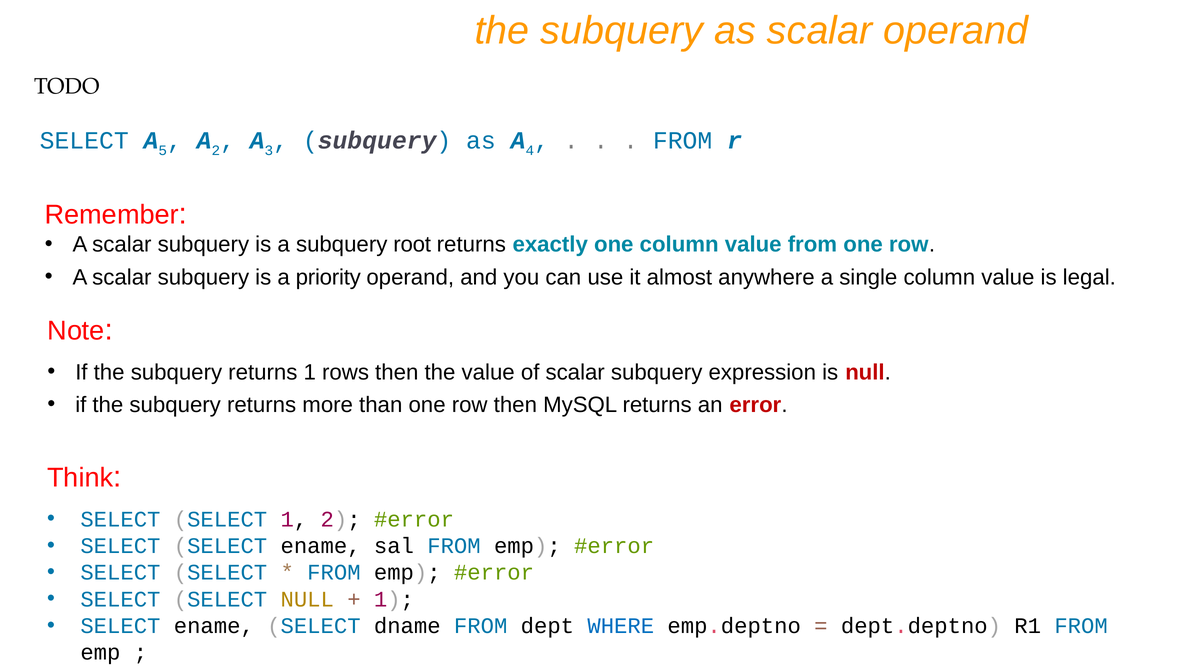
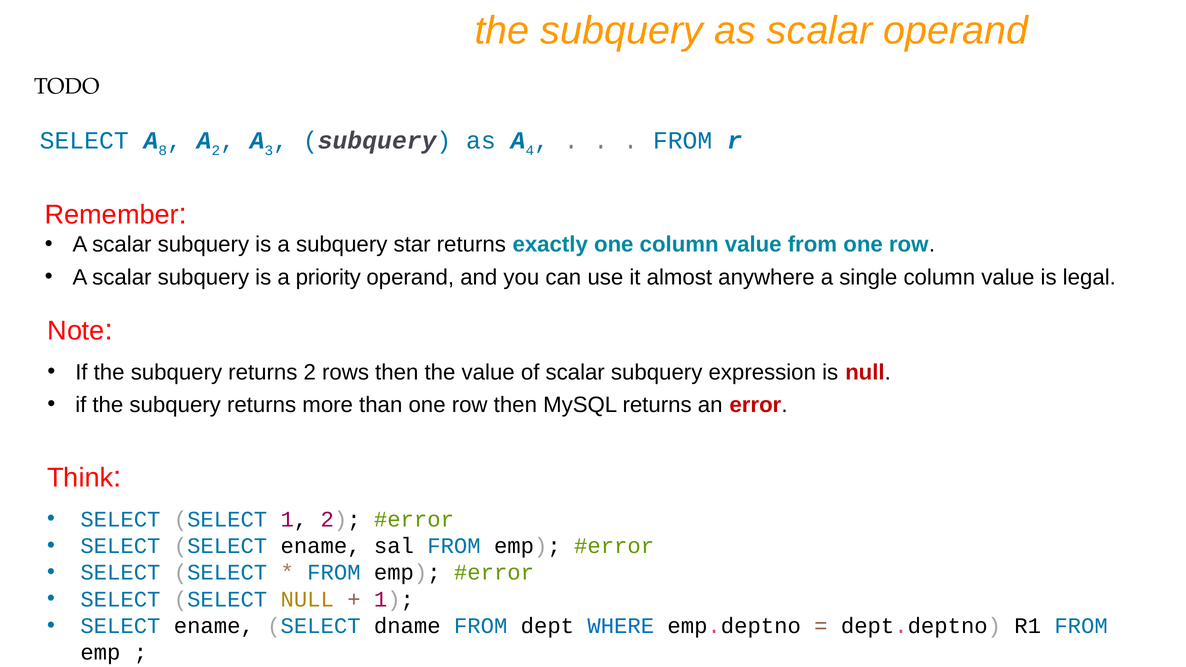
5: 5 -> 8
root: root -> star
returns 1: 1 -> 2
